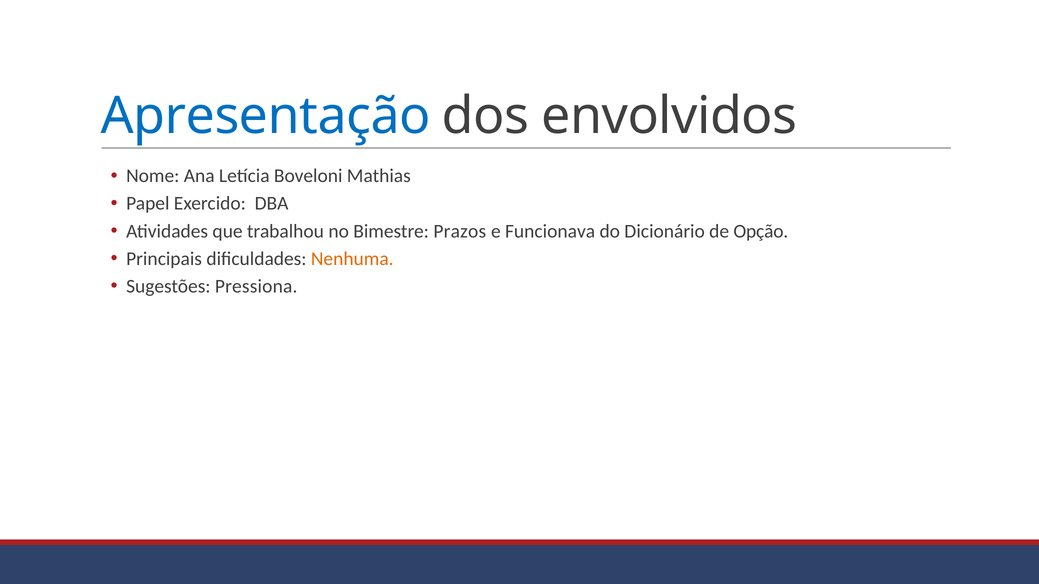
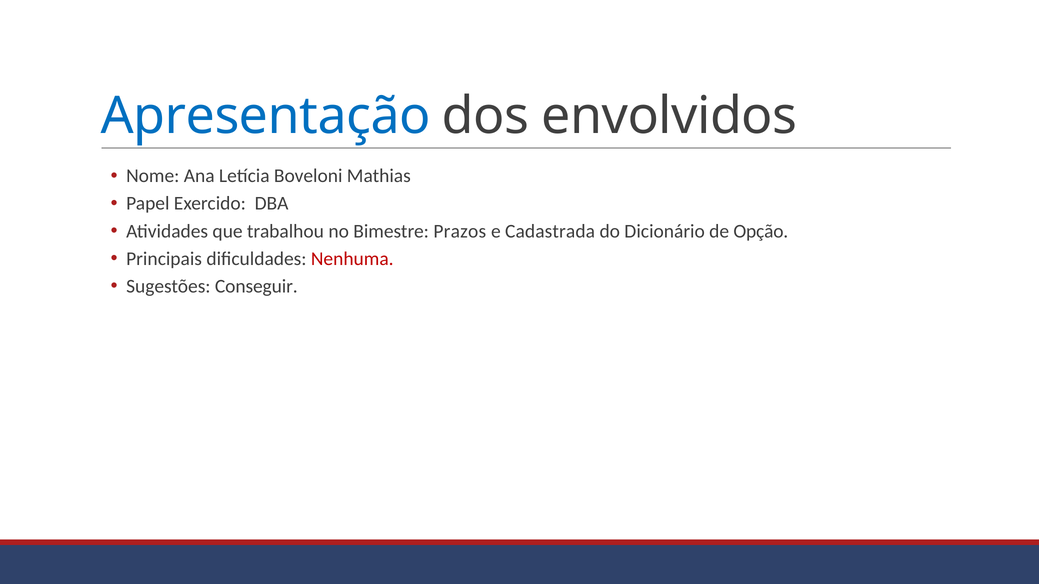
Funcionava: Funcionava -> Cadastrada
Nenhuma colour: orange -> red
Pressiona: Pressiona -> Conseguir
